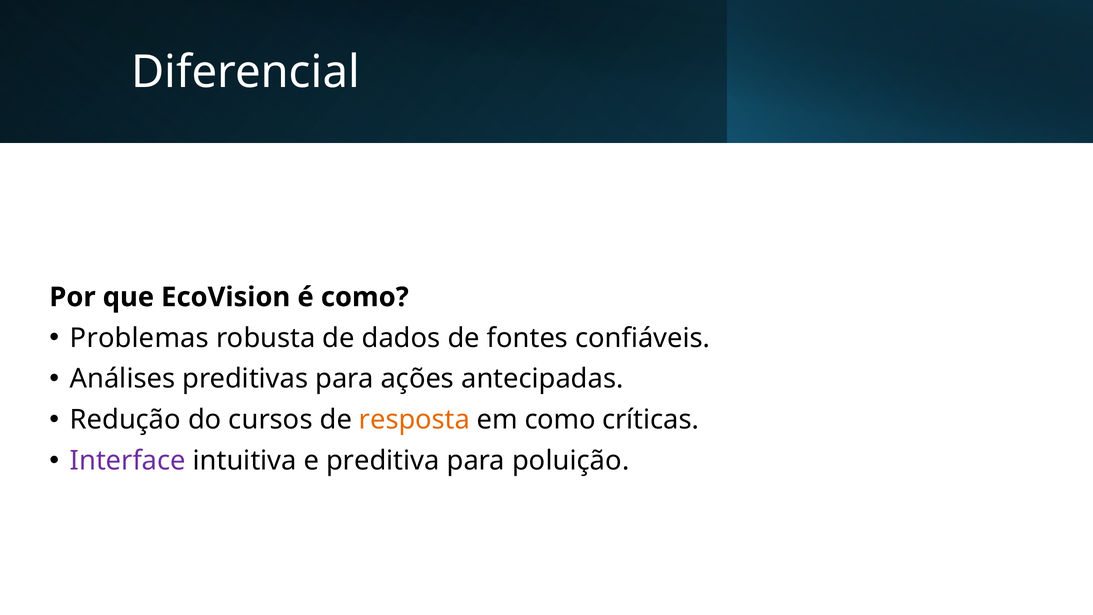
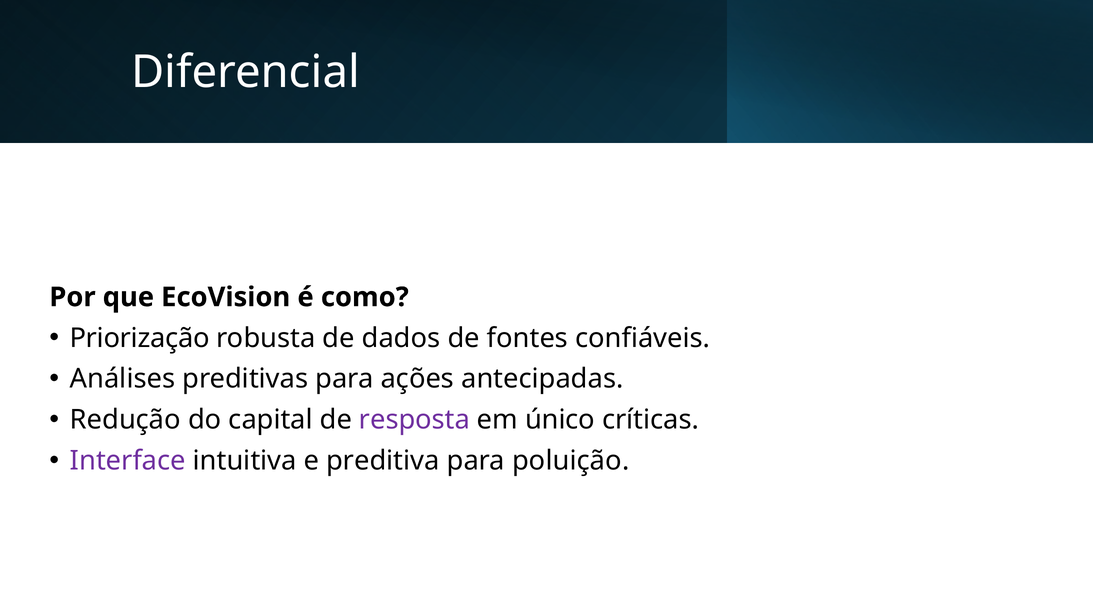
Problemas: Problemas -> Priorização
cursos: cursos -> capital
resposta colour: orange -> purple
em como: como -> único
